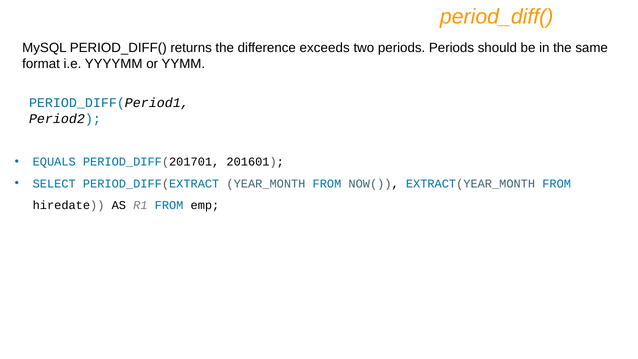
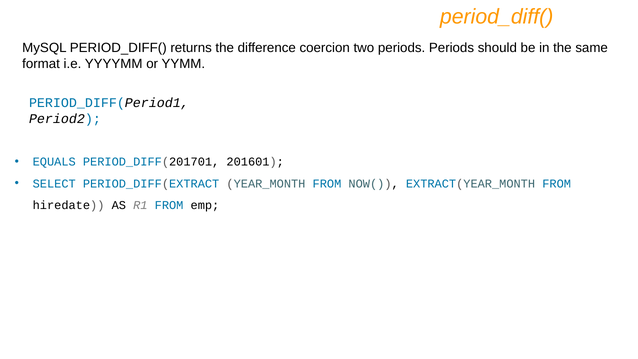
exceeds: exceeds -> coercion
